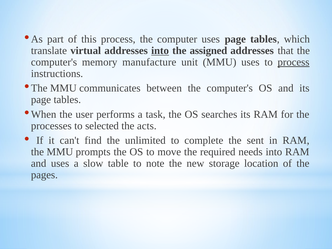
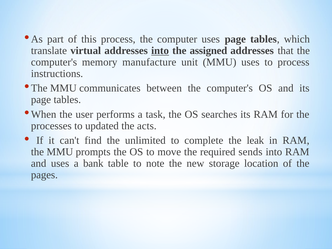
process at (294, 62) underline: present -> none
selected: selected -> updated
sent: sent -> leak
needs: needs -> sends
slow: slow -> bank
